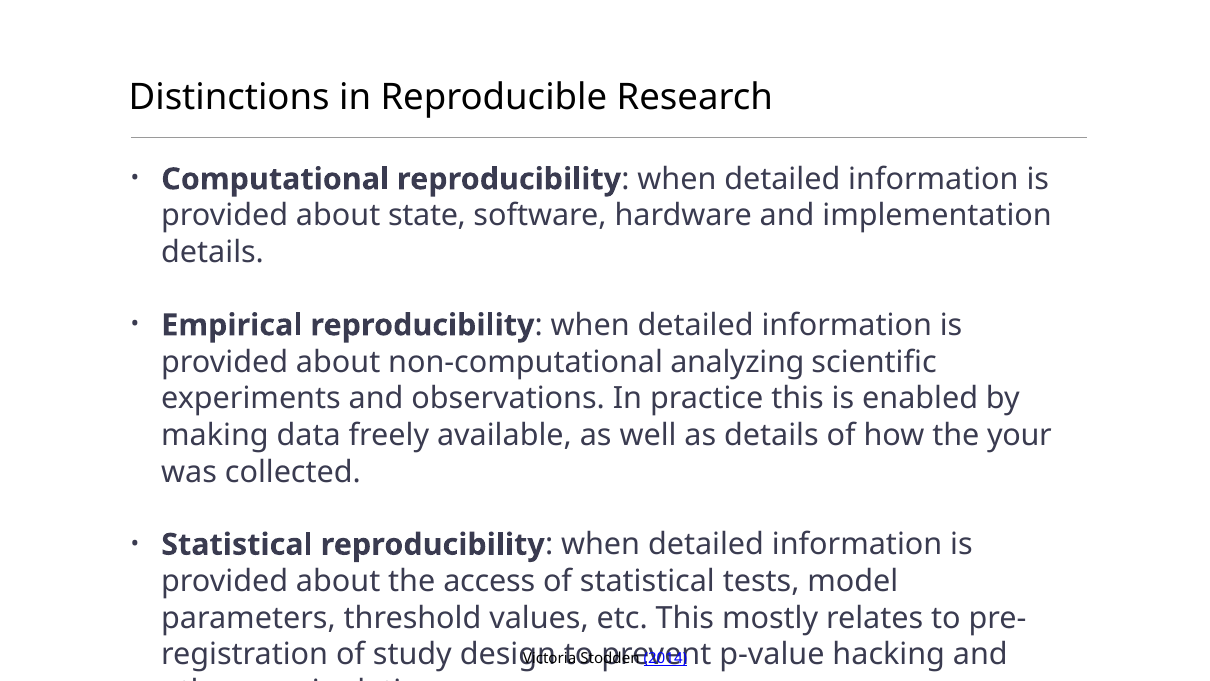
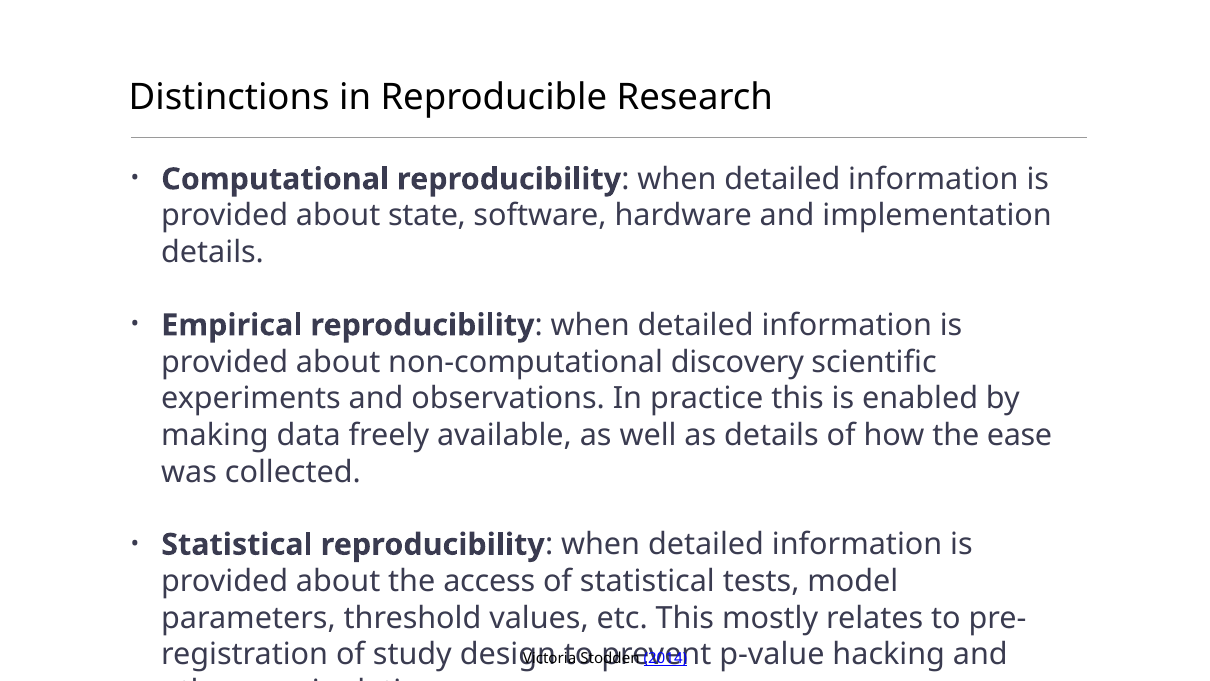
analyzing: analyzing -> discovery
your: your -> ease
